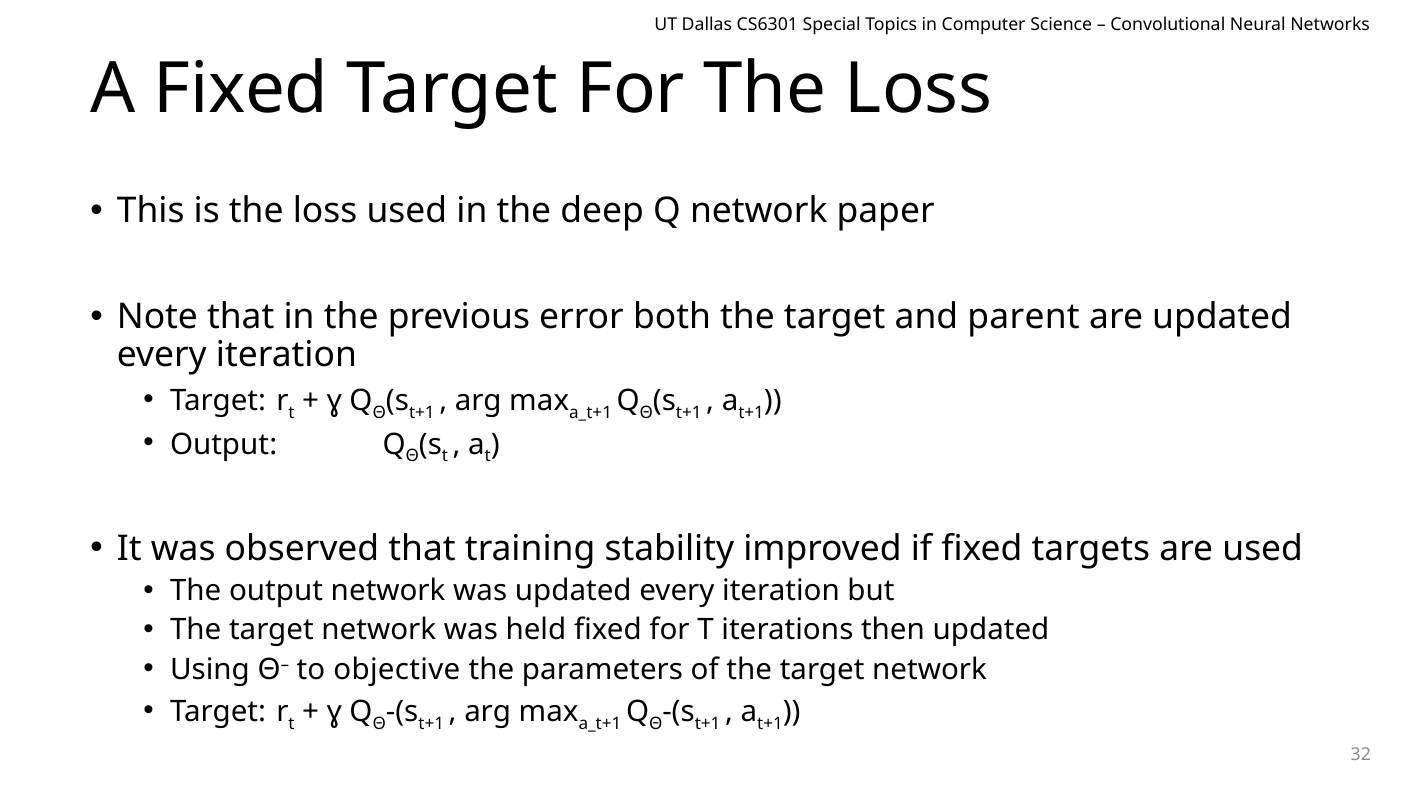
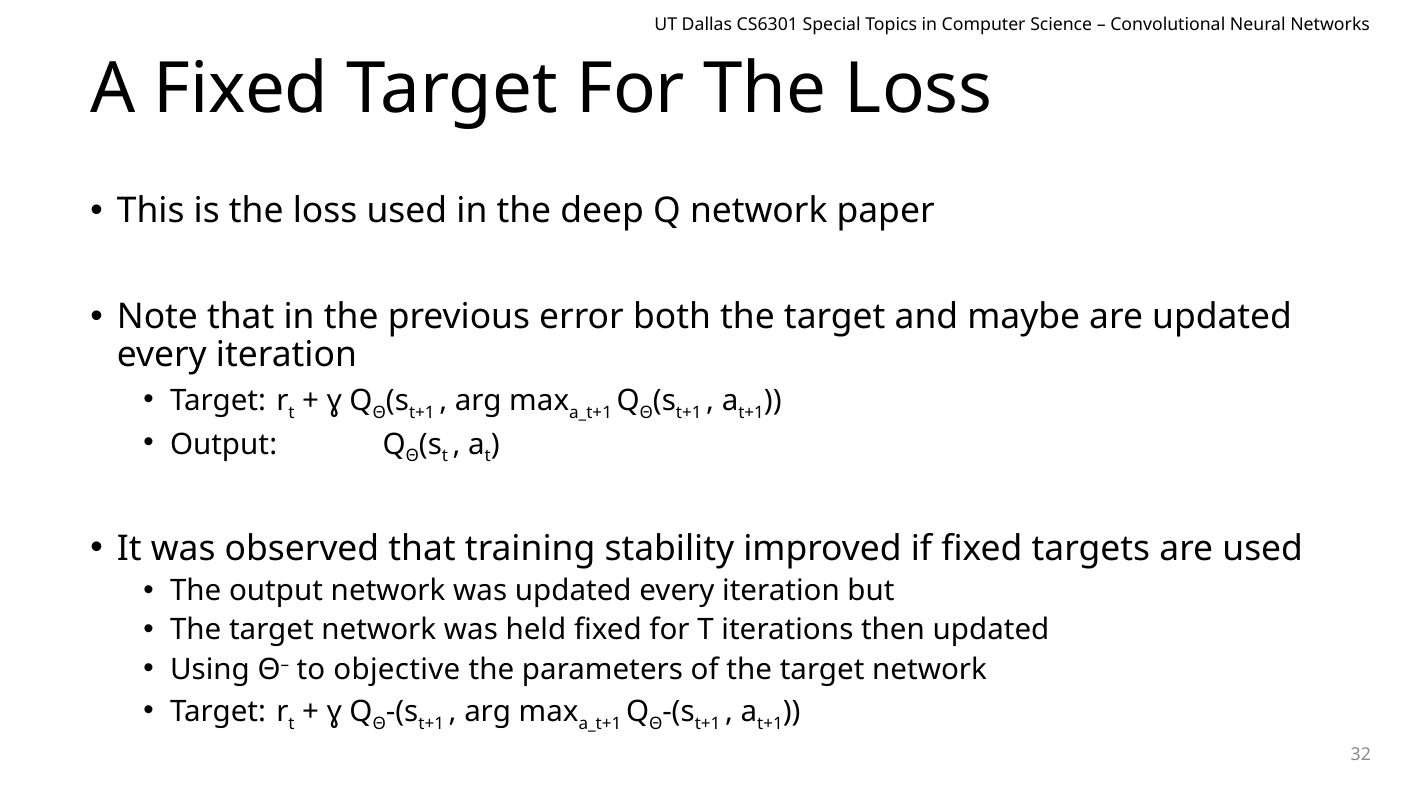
parent: parent -> maybe
